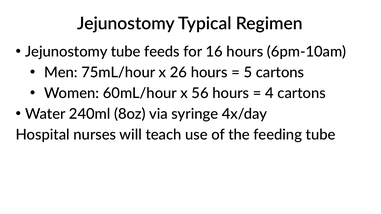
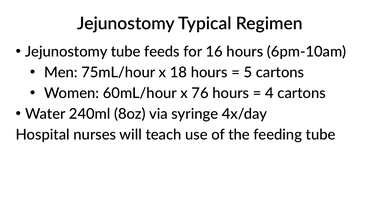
26: 26 -> 18
56: 56 -> 76
